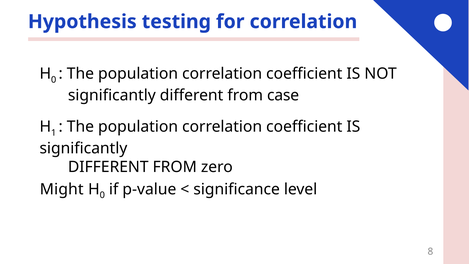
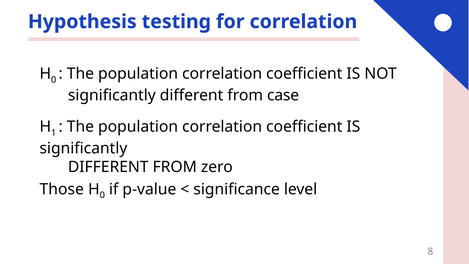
Might: Might -> Those
